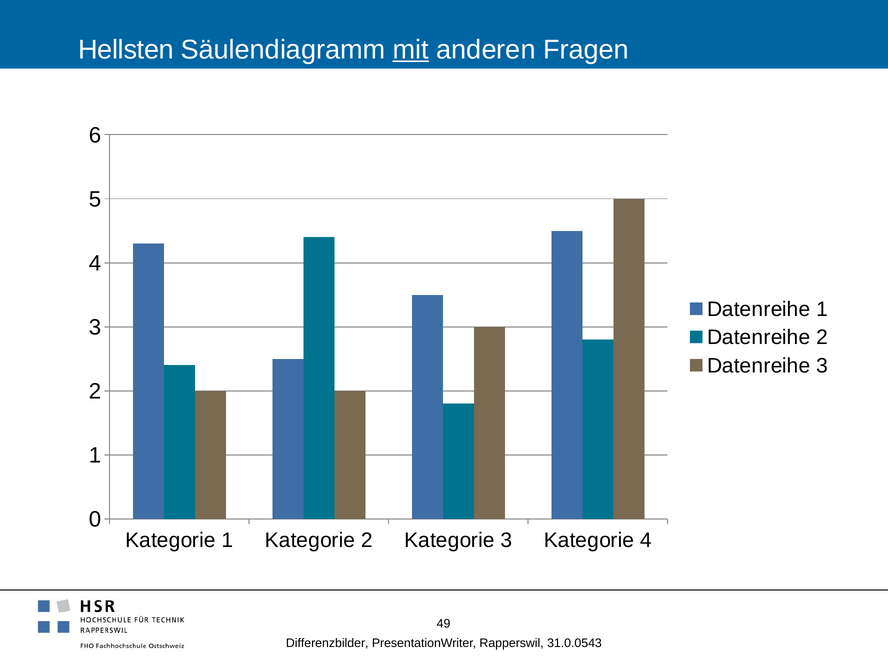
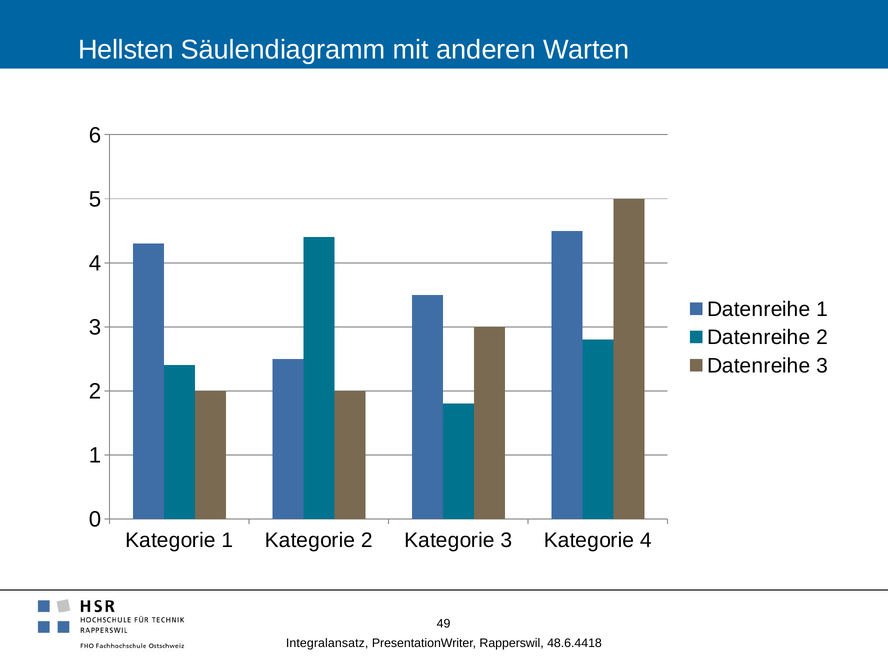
mit underline: present -> none
Fragen: Fragen -> Warten
Differenzbilder: Differenzbilder -> Integralansatz
31.0.0543: 31.0.0543 -> 48.6.4418
